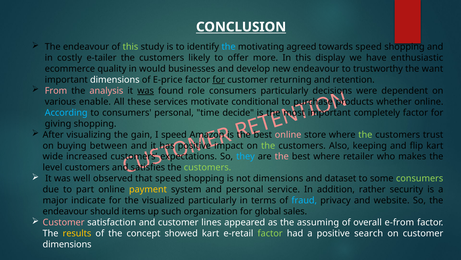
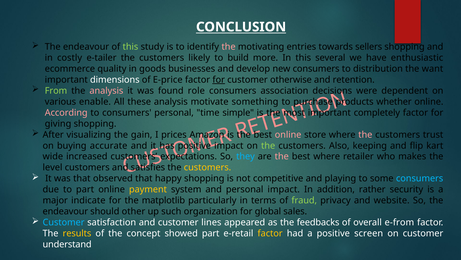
the at (229, 47) colour: light blue -> pink
agreed: agreed -> entries
towards speed: speed -> sellers
offer: offer -> build
display: display -> several
would: would -> goods
new endeavour: endeavour -> consumers
trustworthy: trustworthy -> distribution
returning: returning -> otherwise
From colour: pink -> light green
was at (146, 91) underline: present -> none
consumers particularly: particularly -> association
these services: services -> analysis
conditional: conditional -> something
According colour: light blue -> pink
decide: decide -> simple
I speed: speed -> prices
the at (365, 134) colour: light green -> pink
between: between -> accurate
customers at (207, 167) colour: light green -> yellow
was well: well -> that
that speed: speed -> happy
not dimensions: dimensions -> competitive
dataset: dataset -> playing
consumers at (420, 178) colour: light green -> light blue
personal service: service -> impact
visualized: visualized -> matplotlib
fraud colour: light blue -> light green
items: items -> other
Customer at (64, 222) colour: pink -> light blue
assuming: assuming -> feedbacks
showed kart: kart -> part
factor at (270, 233) colour: light green -> yellow
search: search -> screen
dimensions at (67, 244): dimensions -> understand
